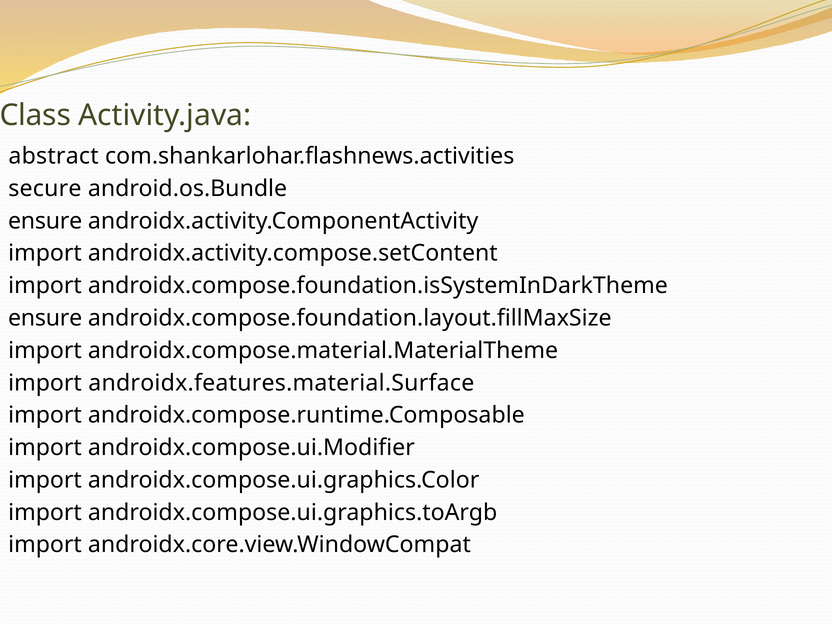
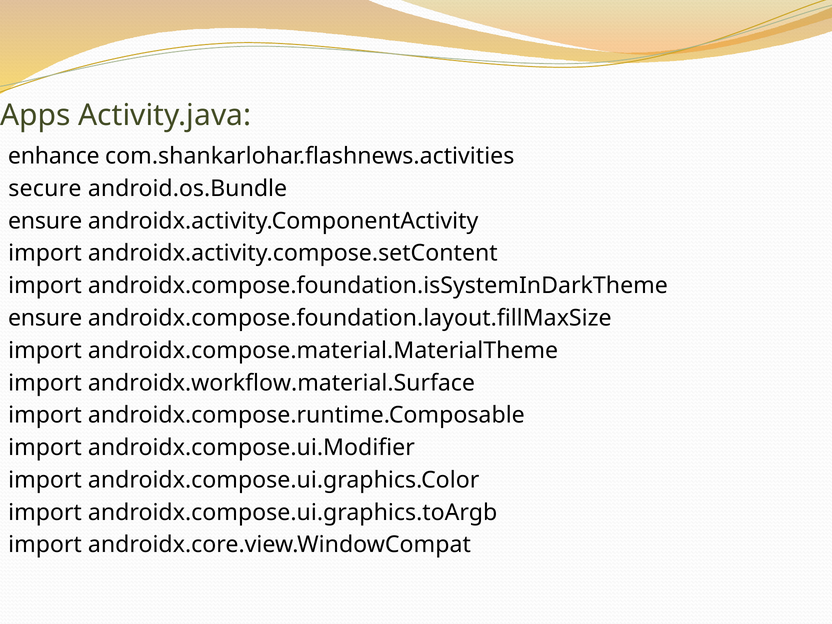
Class: Class -> Apps
abstract: abstract -> enhance
androidx.features.material.Surface: androidx.features.material.Surface -> androidx.workflow.material.Surface
